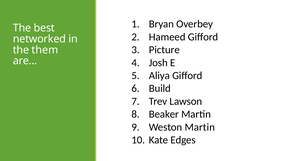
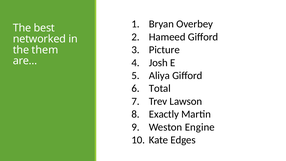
Build: Build -> Total
Beaker: Beaker -> Exactly
Weston Martin: Martin -> Engine
